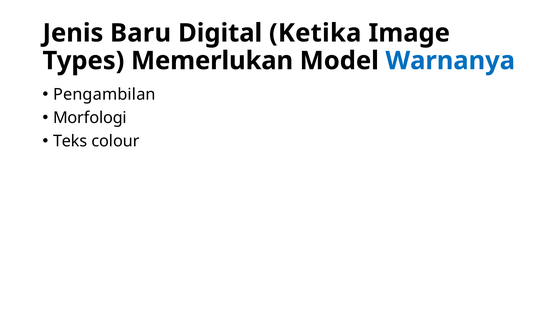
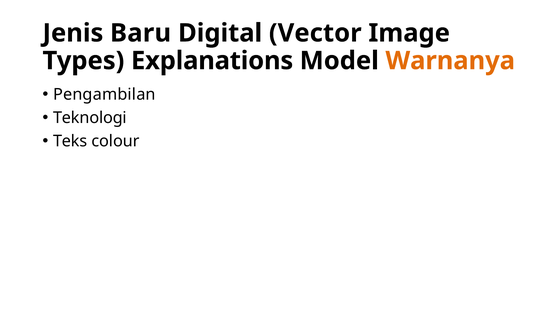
Ketika: Ketika -> Vector
Memerlukan: Memerlukan -> Explanations
Warnanya colour: blue -> orange
Morfologi: Morfologi -> Teknologi
